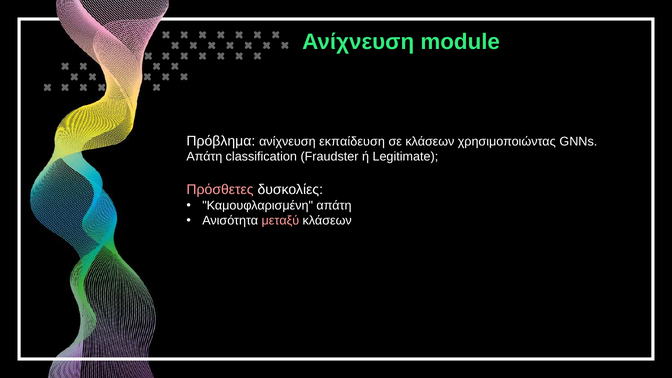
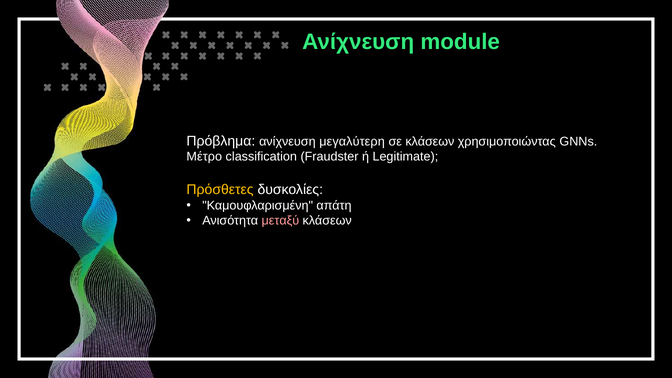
εκπαίδευση: εκπαίδευση -> μεγαλύτερη
Απάτη at (204, 157): Απάτη -> Μέτρο
Πρόσθετες colour: pink -> yellow
